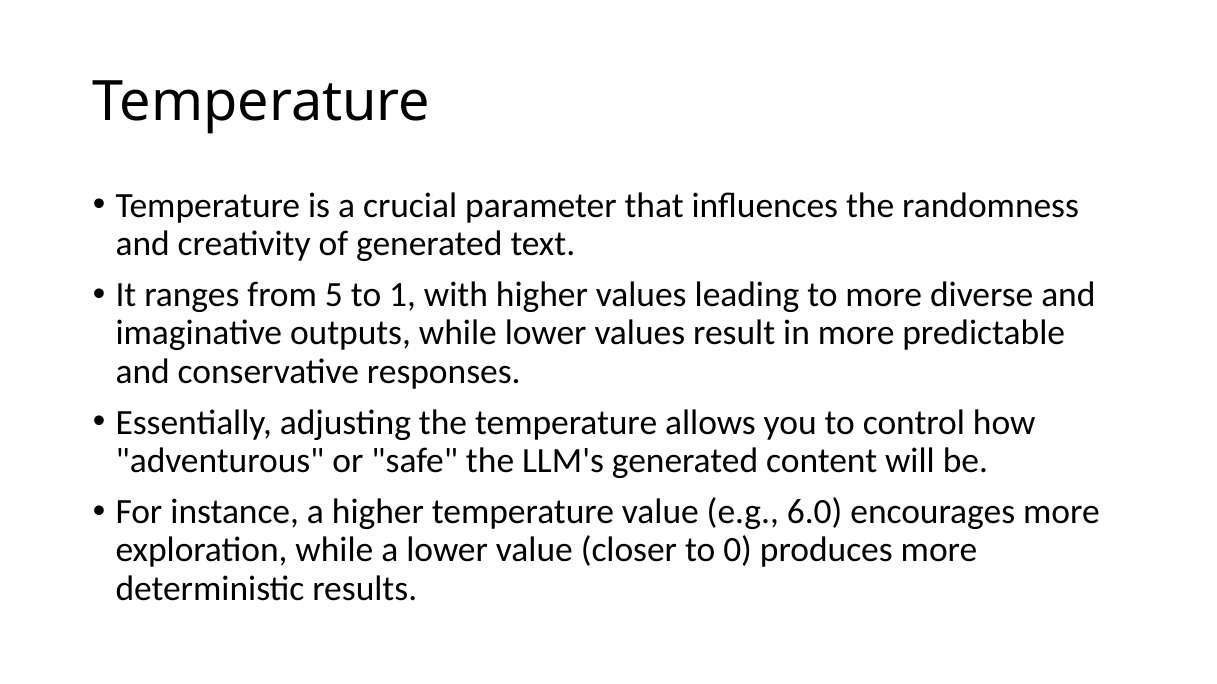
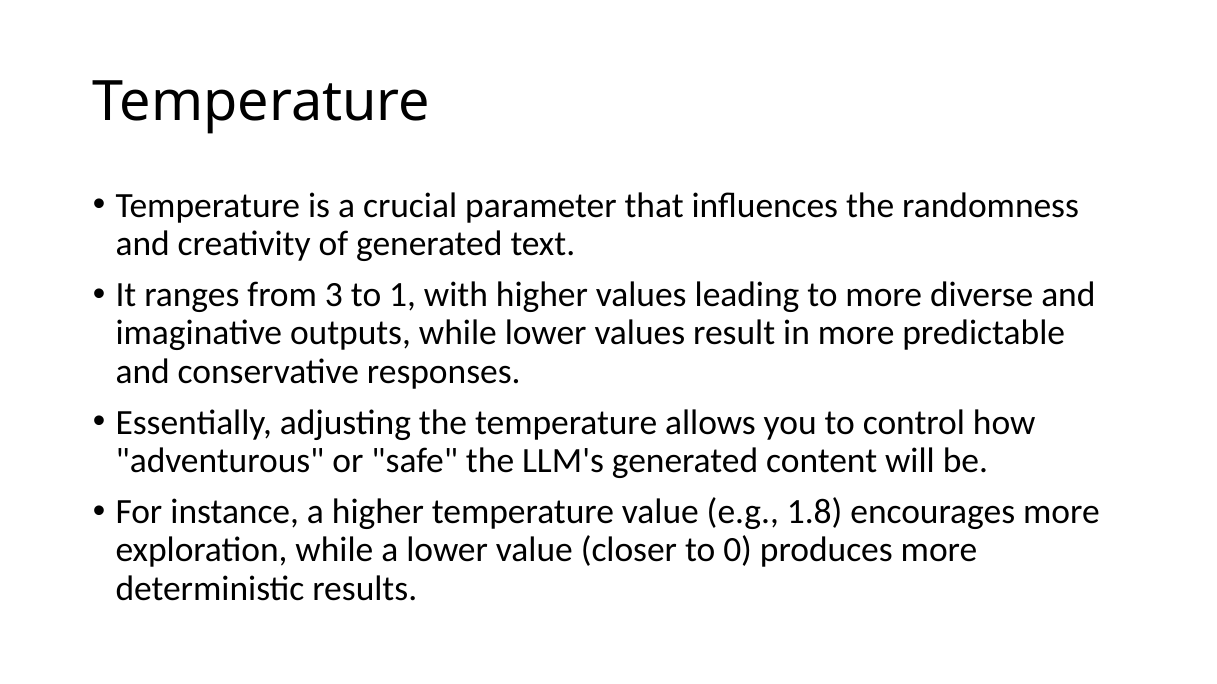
5: 5 -> 3
6.0: 6.0 -> 1.8
